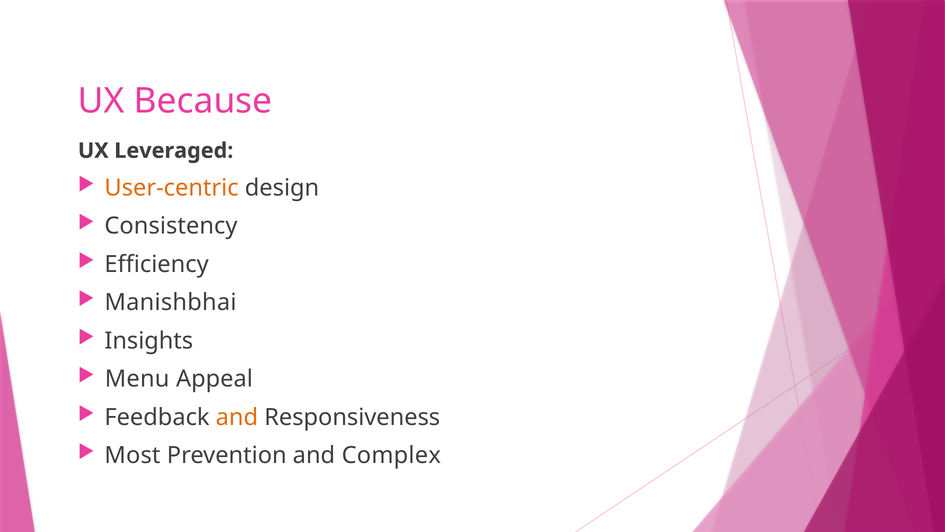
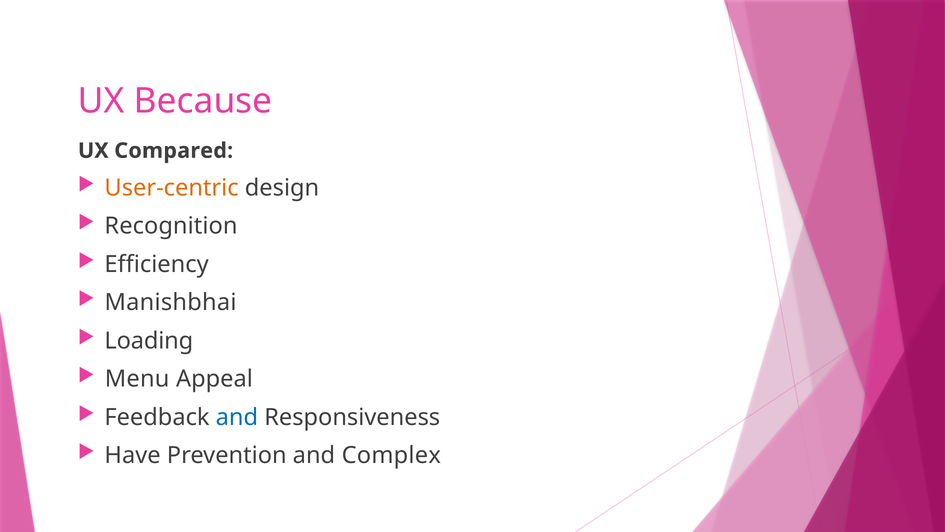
Leveraged: Leveraged -> Compared
Consistency: Consistency -> Recognition
Insights: Insights -> Loading
and at (237, 417) colour: orange -> blue
Most: Most -> Have
